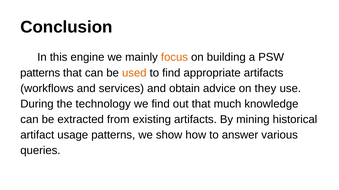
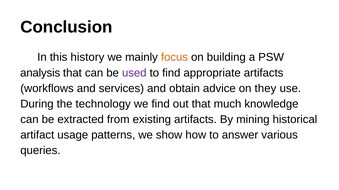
engine: engine -> history
patterns at (40, 73): patterns -> analysis
used colour: orange -> purple
